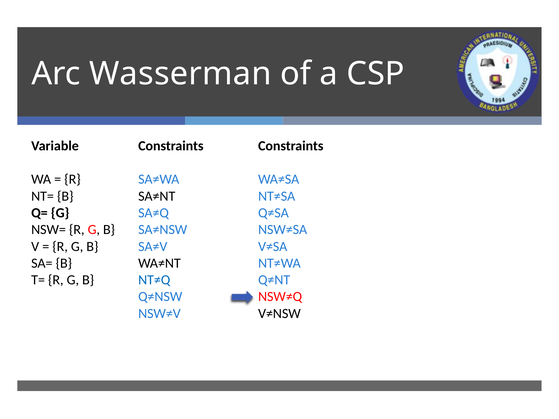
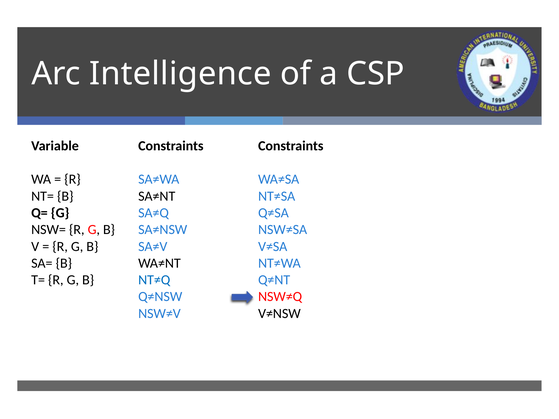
Wasserman: Wasserman -> Intelligence
